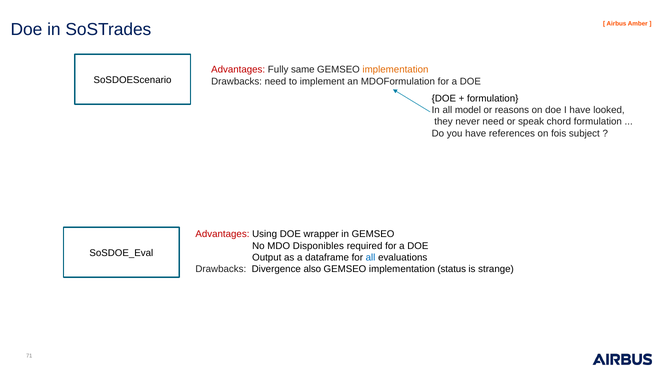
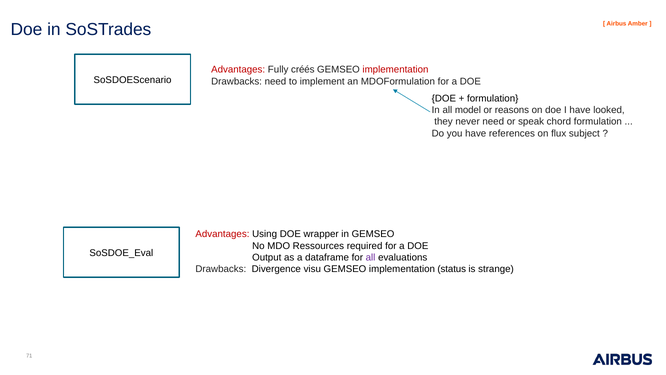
same: same -> créés
implementation at (395, 70) colour: orange -> red
fois: fois -> flux
Disponibles: Disponibles -> Ressources
all at (371, 257) colour: blue -> purple
also: also -> visu
